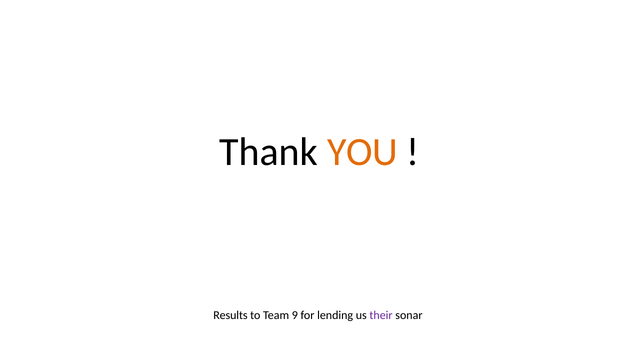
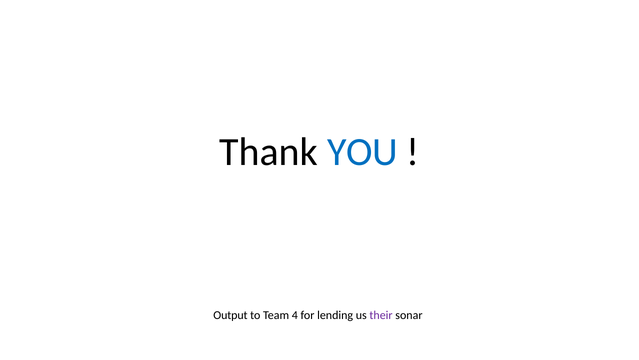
YOU colour: orange -> blue
Results: Results -> Output
9: 9 -> 4
